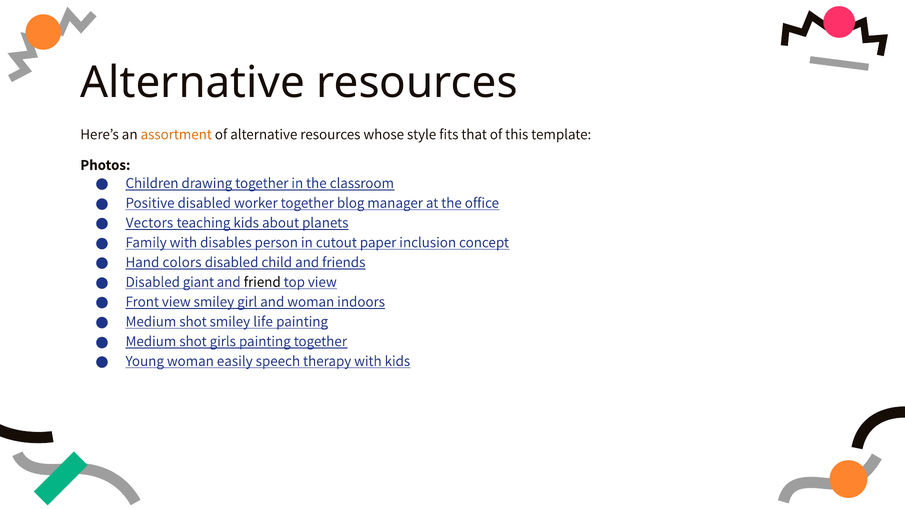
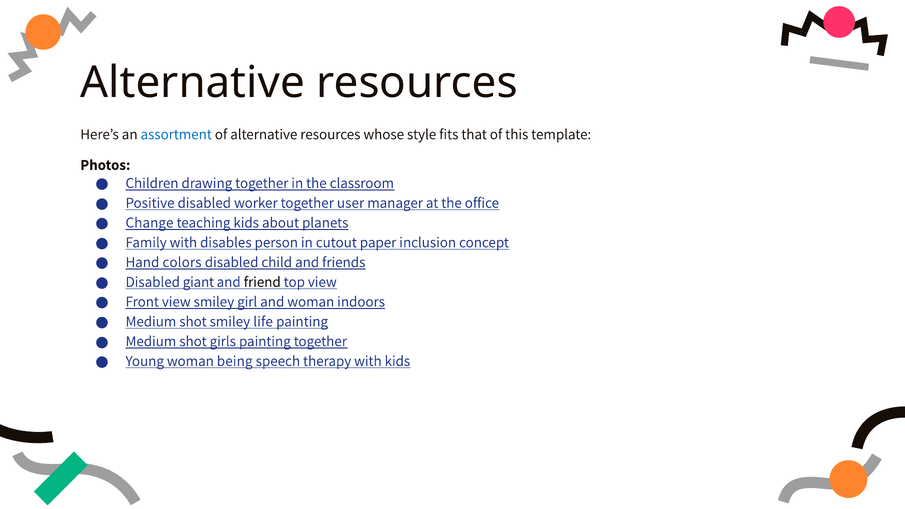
assortment colour: orange -> blue
blog: blog -> user
Vectors: Vectors -> Change
easily: easily -> being
